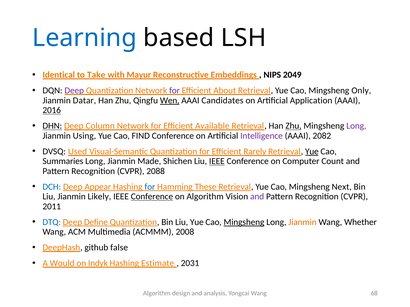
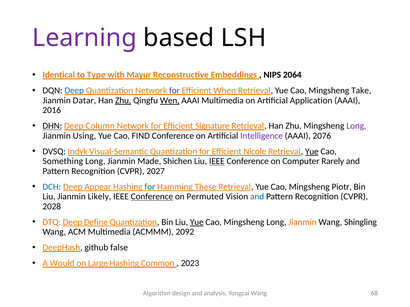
Learning colour: blue -> purple
Take: Take -> Type
2049: 2049 -> 2064
Deep at (74, 91) colour: purple -> blue
About: About -> When
Only: Only -> Take
Zhu at (123, 101) underline: none -> present
AAAI Candidates: Candidates -> Multimedia
2016 underline: present -> none
Available: Available -> Signature
Zhu at (293, 126) underline: present -> none
2082: 2082 -> 2076
Used: Used -> Indyk
Rarely: Rarely -> Nicole
Summaries: Summaries -> Something
Count: Count -> Rarely
2088: 2088 -> 2027
for at (150, 187) colour: blue -> green
Next: Next -> Piotr
on Algorithm: Algorithm -> Permuted
and at (257, 197) colour: purple -> blue
2011: 2011 -> 2028
DTQ colour: blue -> orange
Yue at (197, 222) underline: none -> present
Mingsheng at (244, 222) underline: present -> none
Whether: Whether -> Shingling
2008: 2008 -> 2092
Indyk: Indyk -> Large
Estimate: Estimate -> Common
2031: 2031 -> 2023
